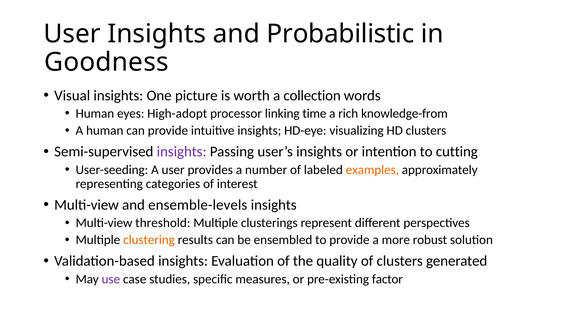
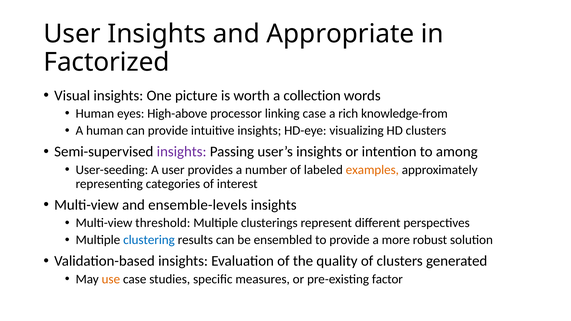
Probabilistic: Probabilistic -> Appropriate
Goodness: Goodness -> Factorized
High-adopt: High-adopt -> High-above
linking time: time -> case
cutting: cutting -> among
clustering colour: orange -> blue
use colour: purple -> orange
